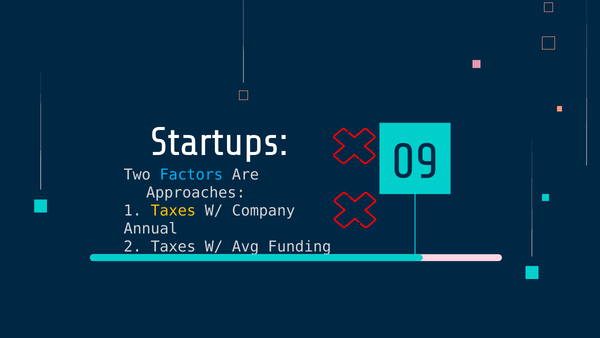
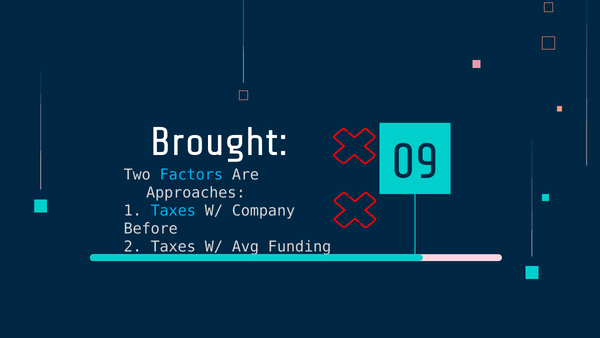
Startups: Startups -> Brought
Taxes at (173, 210) colour: yellow -> light blue
Annual: Annual -> Before
